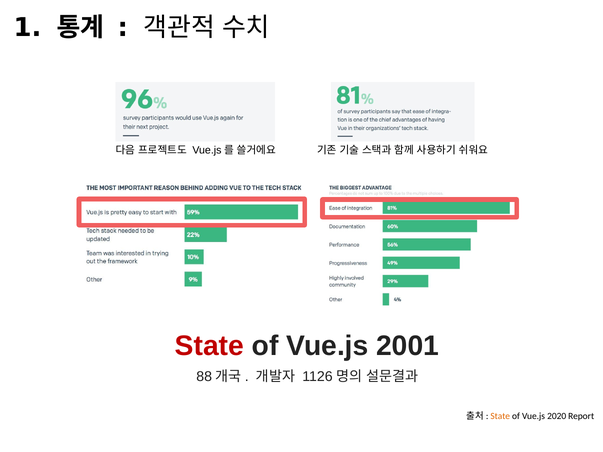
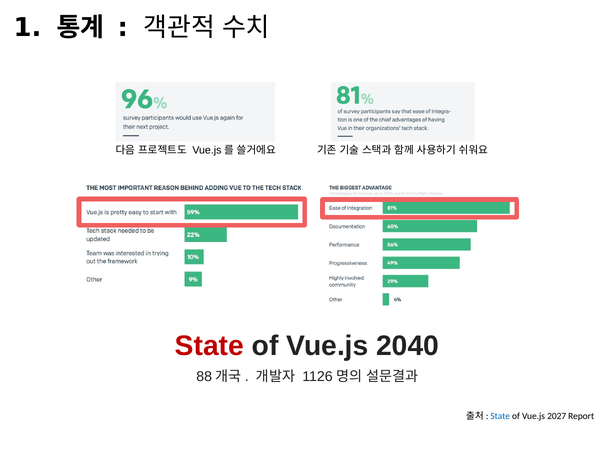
2001: 2001 -> 2040
State at (500, 417) colour: orange -> blue
2020: 2020 -> 2027
